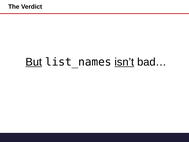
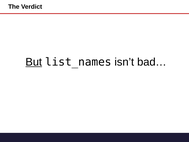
isn’t underline: present -> none
